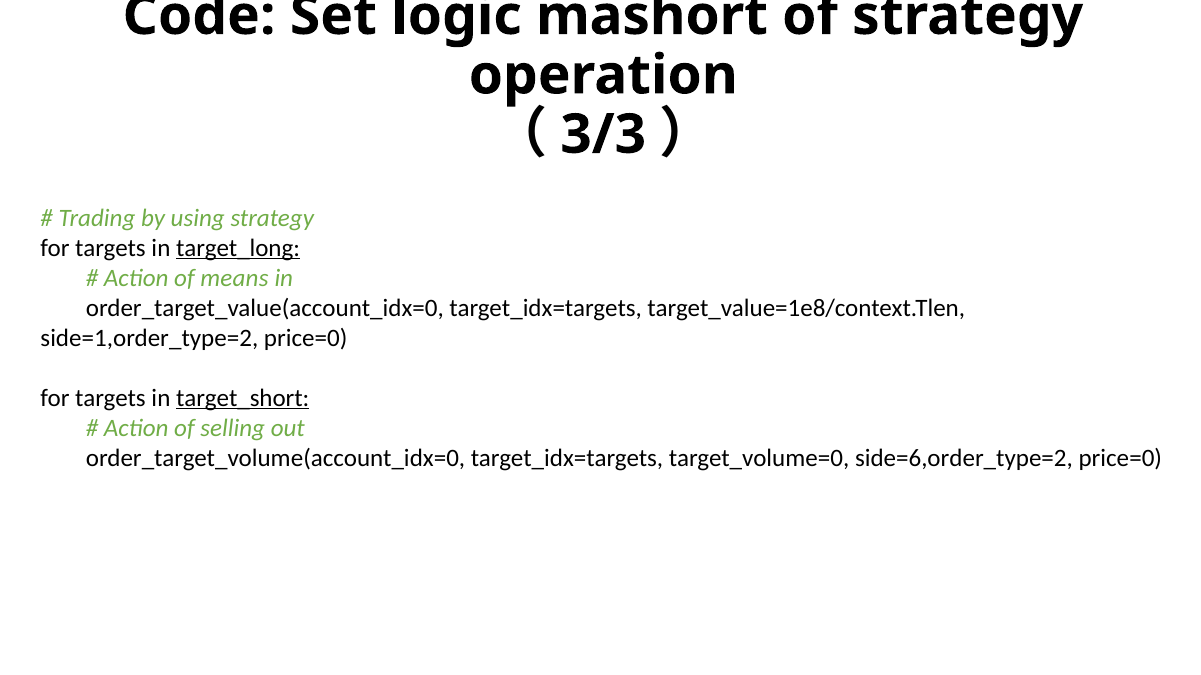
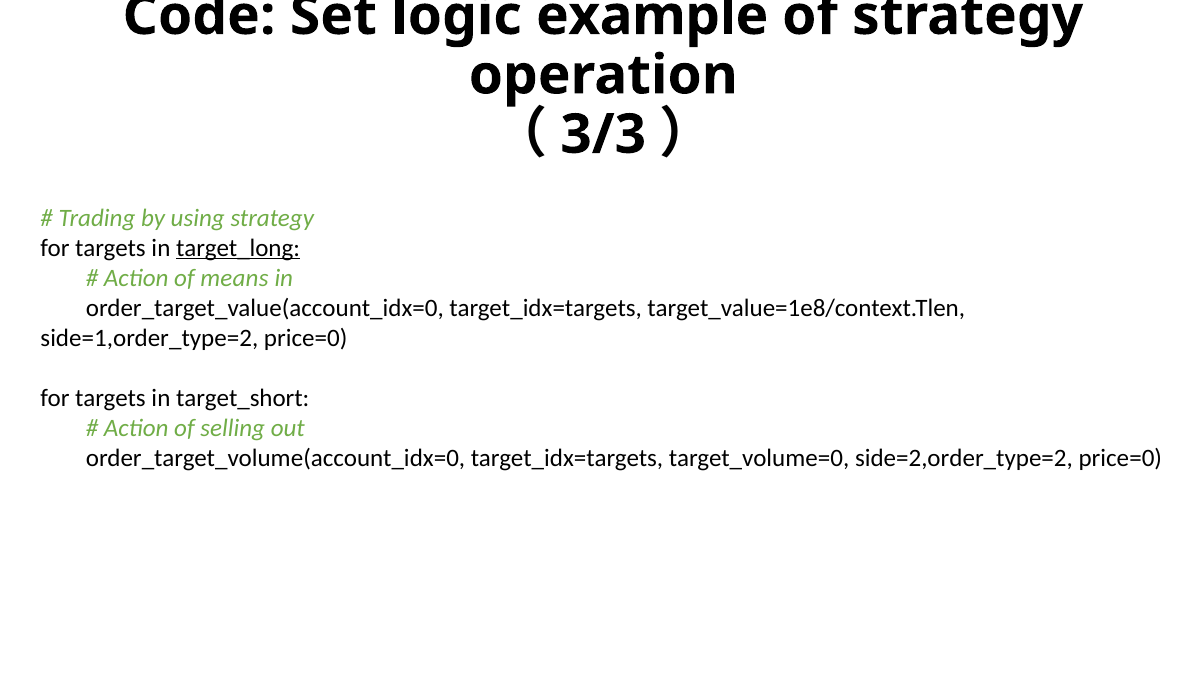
mashort: mashort -> example
target_short underline: present -> none
side=6,order_type=2: side=6,order_type=2 -> side=2,order_type=2
